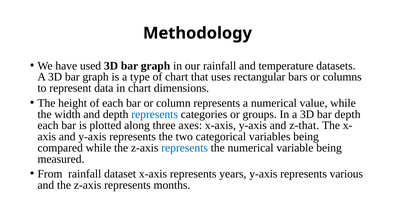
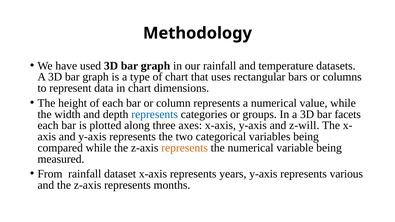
bar depth: depth -> facets
z-that: z-that -> z-will
represents at (185, 148) colour: blue -> orange
